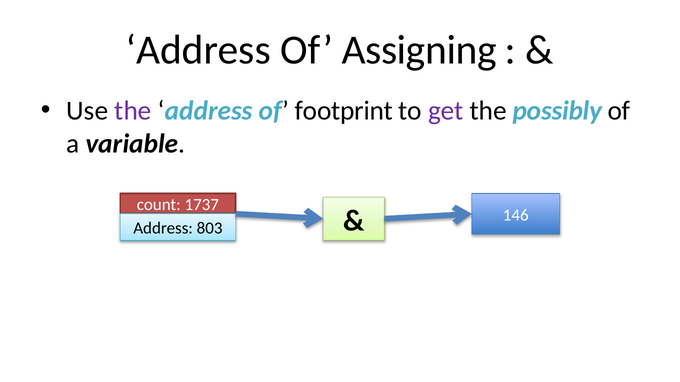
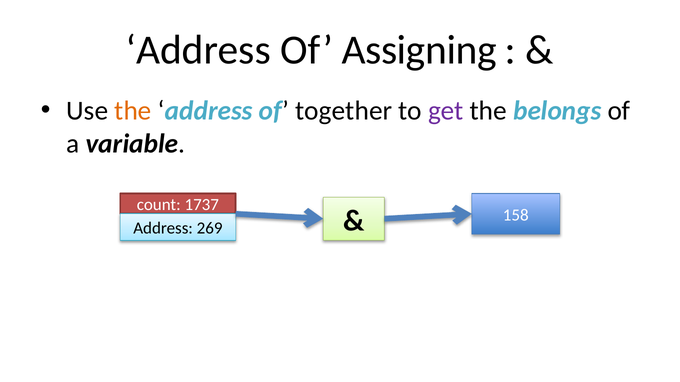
the at (133, 111) colour: purple -> orange
footprint: footprint -> together
possibly: possibly -> belongs
803: 803 -> 269
146: 146 -> 158
